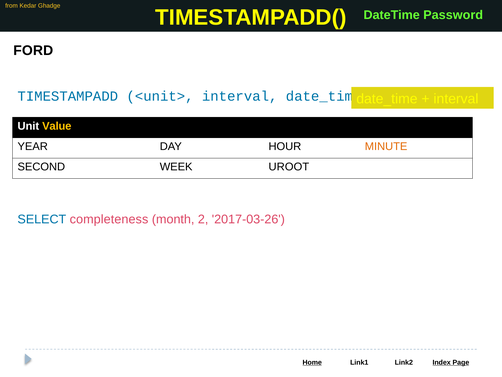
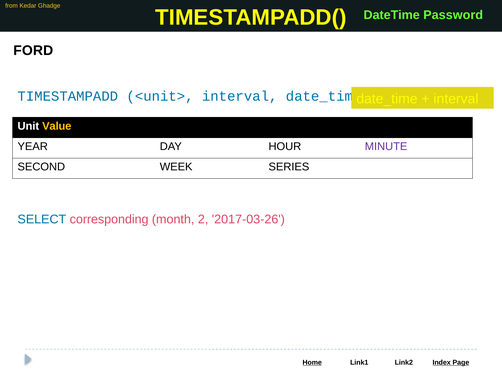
MINUTE colour: orange -> purple
UROOT: UROOT -> SERIES
completeness: completeness -> corresponding
